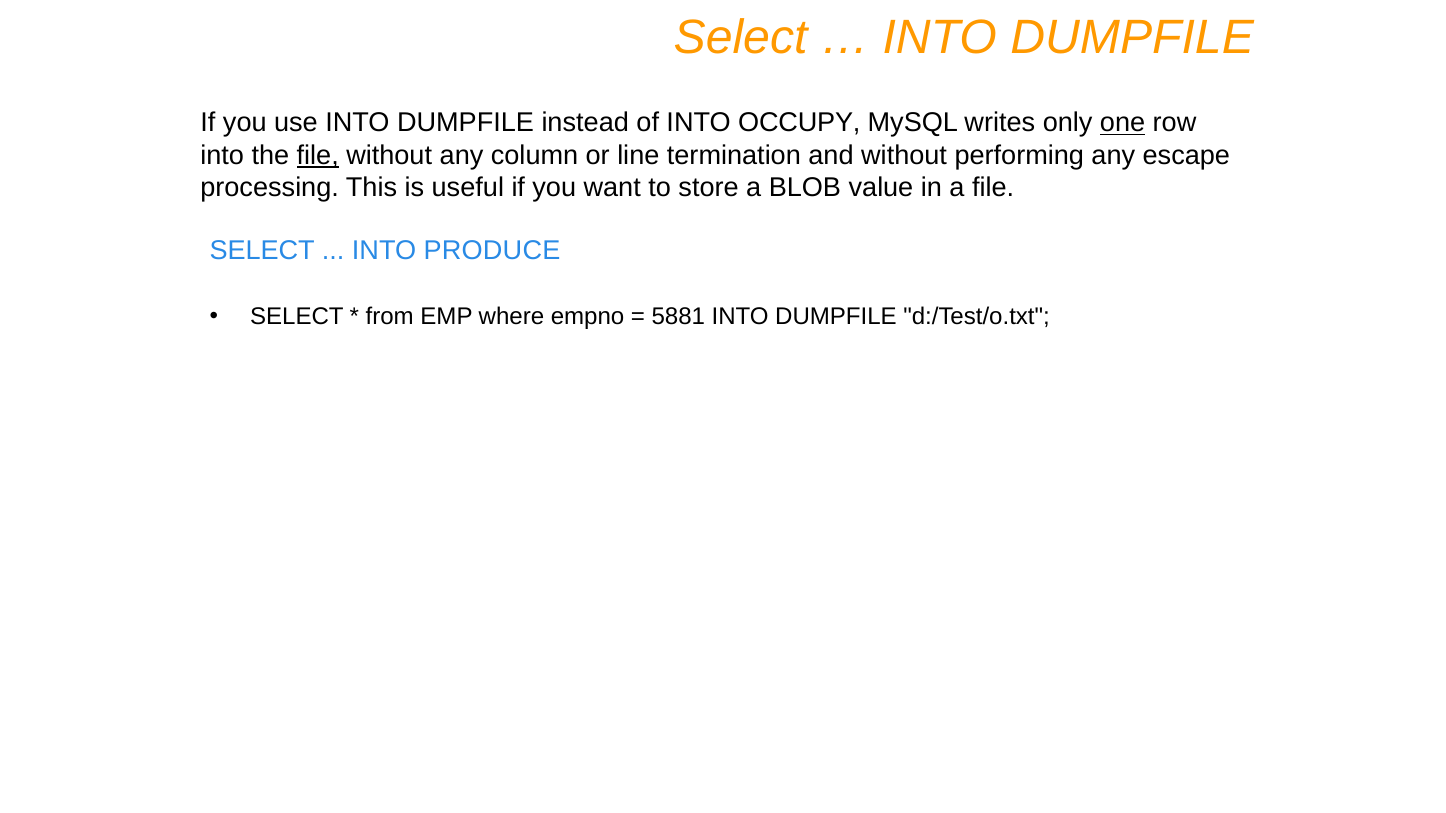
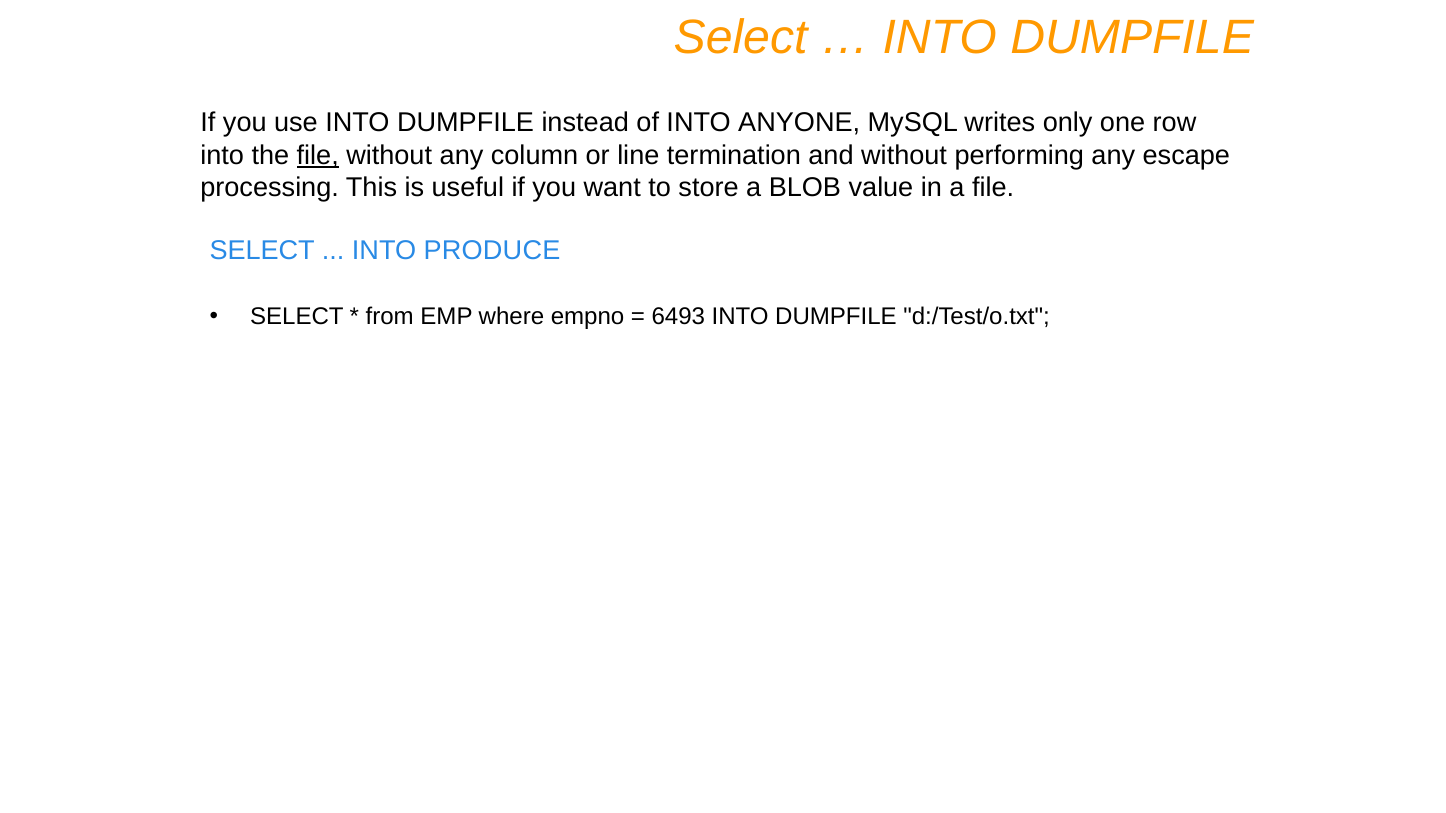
OCCUPY: OCCUPY -> ANYONE
one underline: present -> none
5881: 5881 -> 6493
